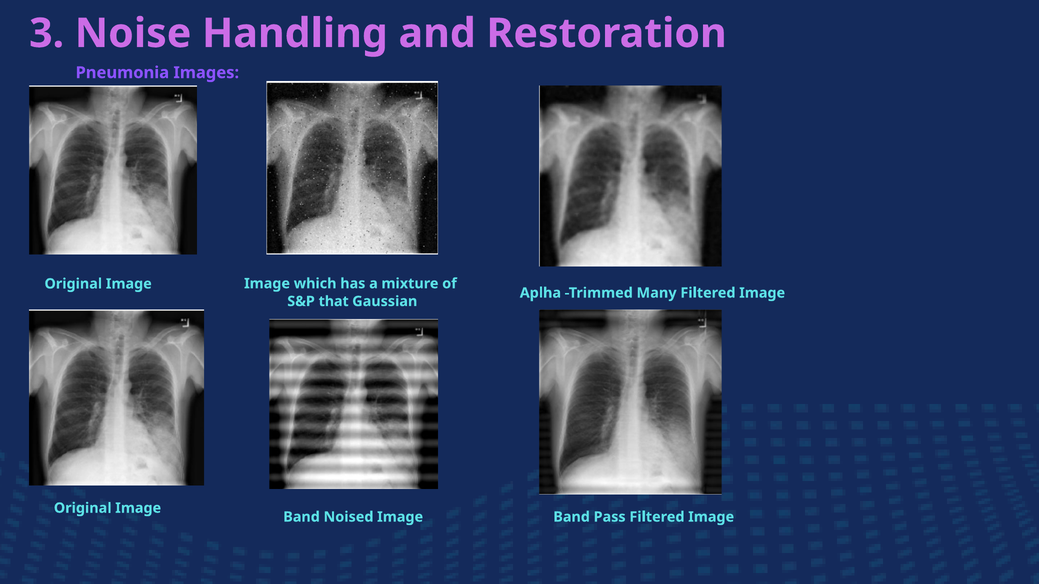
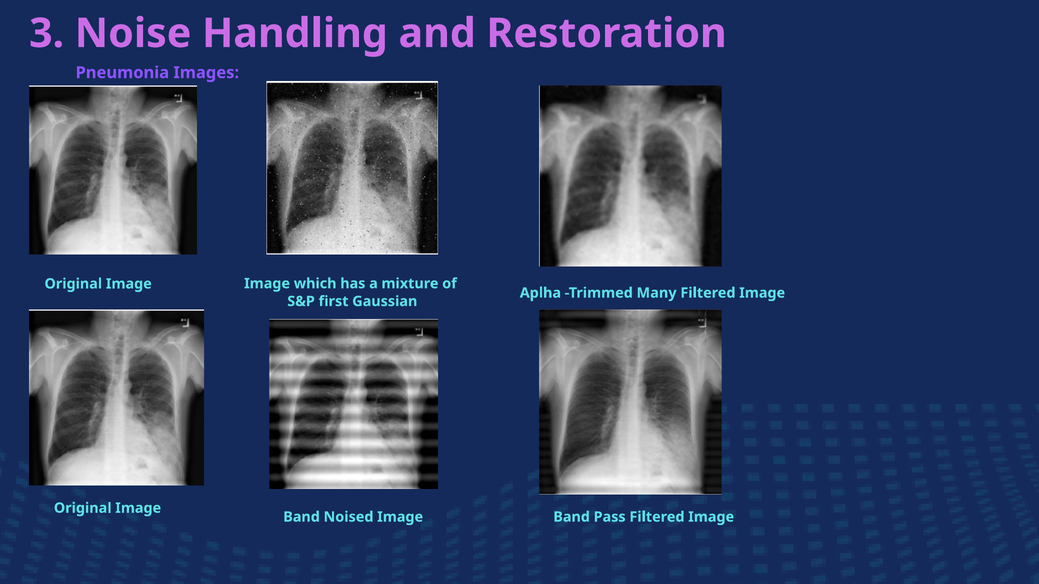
that: that -> first
